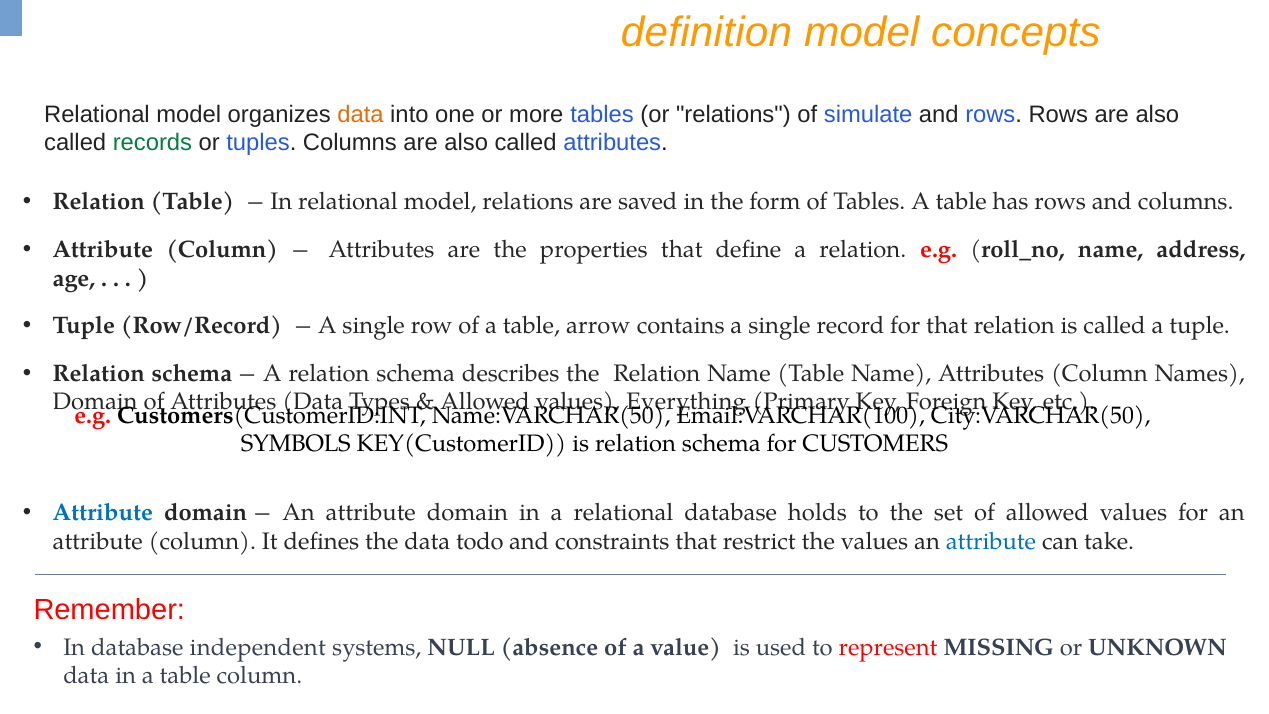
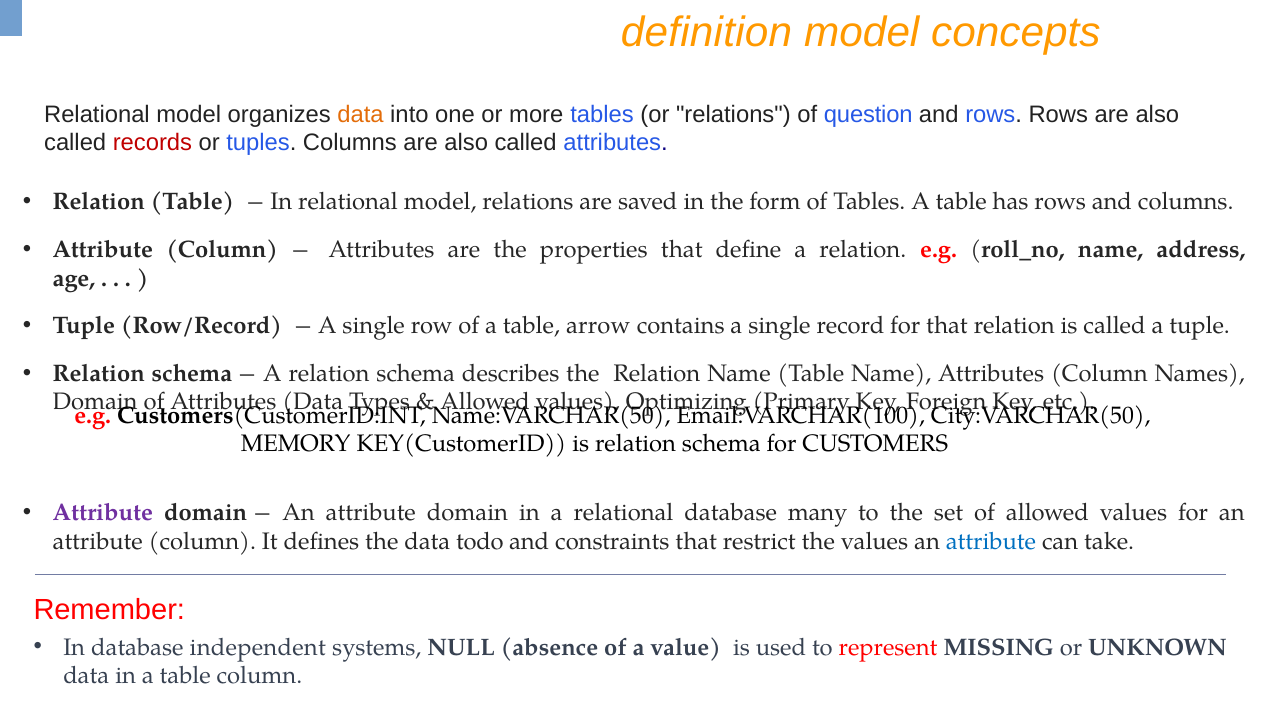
simulate: simulate -> question
records colour: green -> red
Everything: Everything -> Optimizing
SYMBOLS: SYMBOLS -> MEMORY
Attribute at (103, 513) colour: blue -> purple
holds: holds -> many
